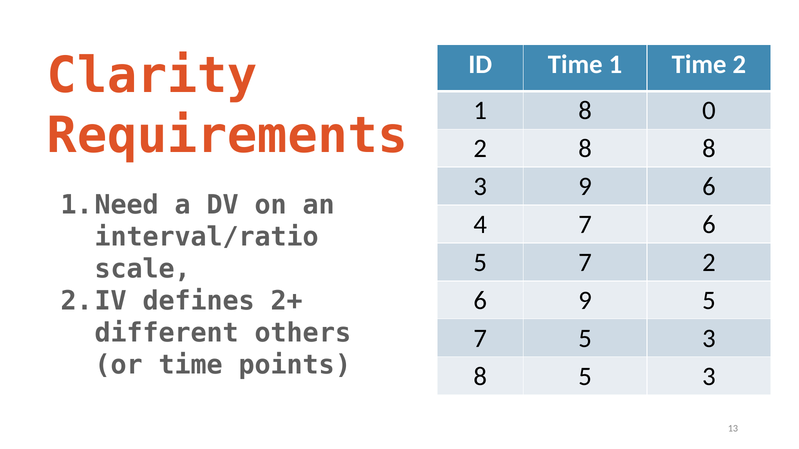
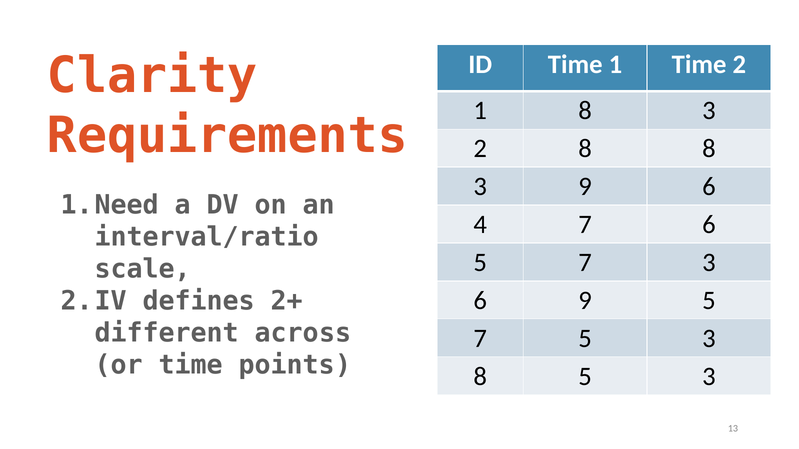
1 8 0: 0 -> 3
7 2: 2 -> 3
others: others -> across
